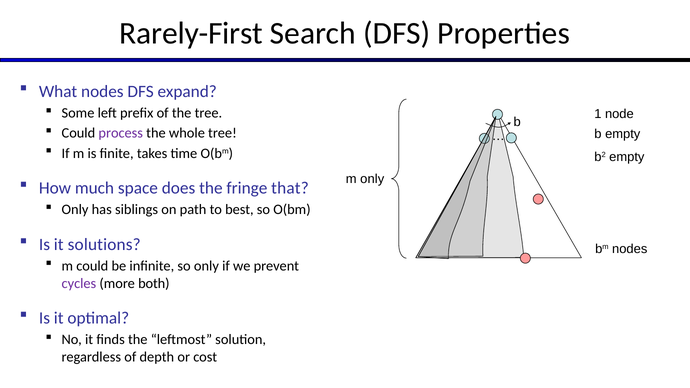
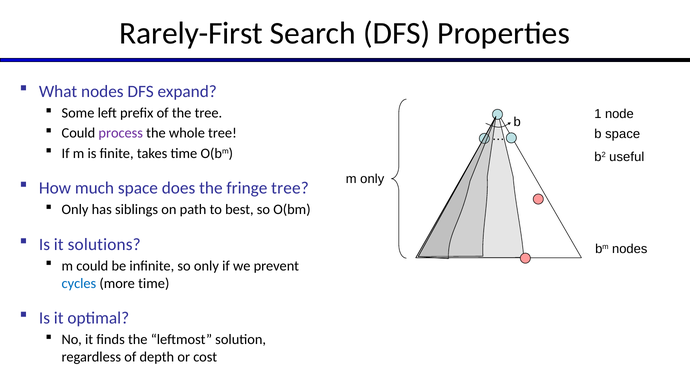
b empty: empty -> space
b2 empty: empty -> useful
fringe that: that -> tree
cycles colour: purple -> blue
more both: both -> time
